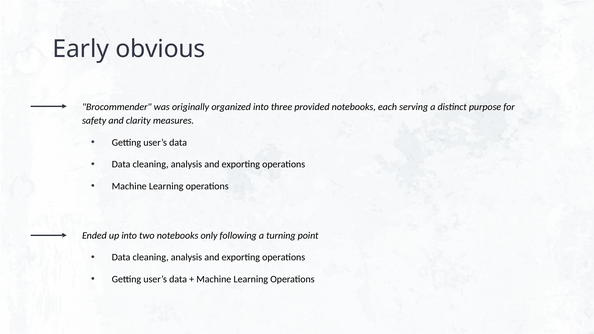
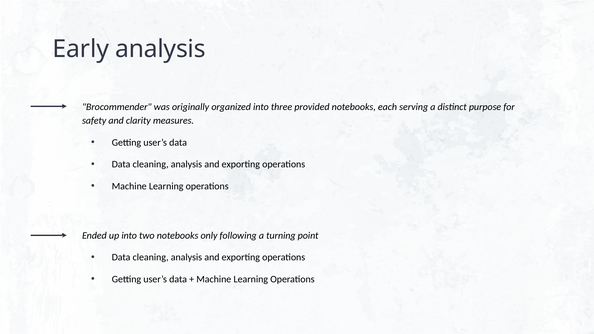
Early obvious: obvious -> analysis
